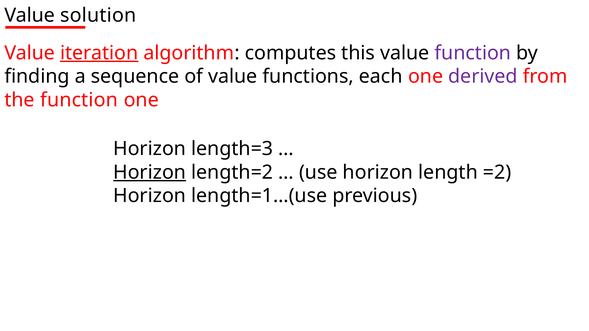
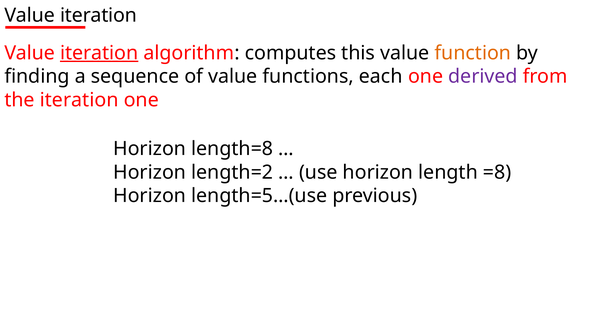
solution at (98, 15): solution -> iteration
function at (473, 53) colour: purple -> orange
the function: function -> iteration
length=3: length=3 -> length=8
Horizon at (150, 172) underline: present -> none
=2: =2 -> =8
length=1…(use: length=1…(use -> length=5…(use
